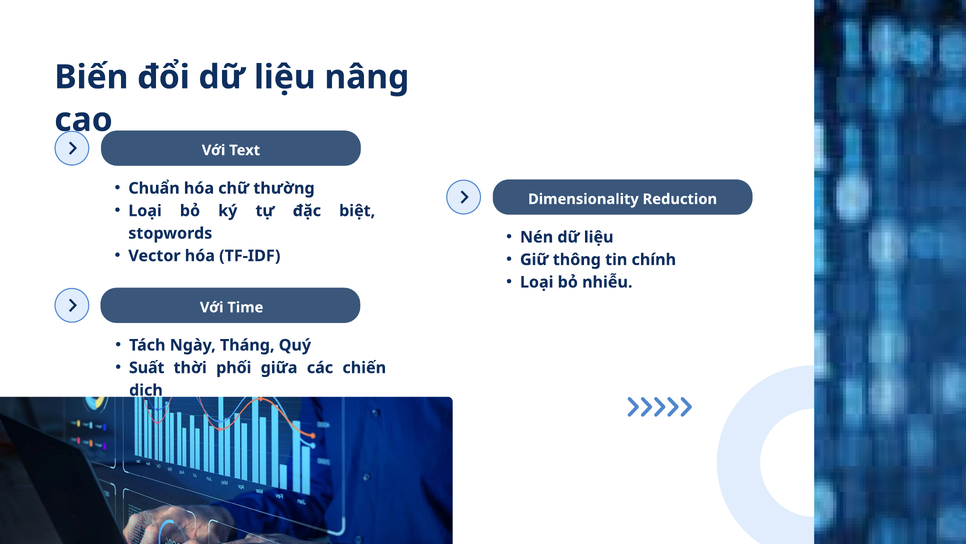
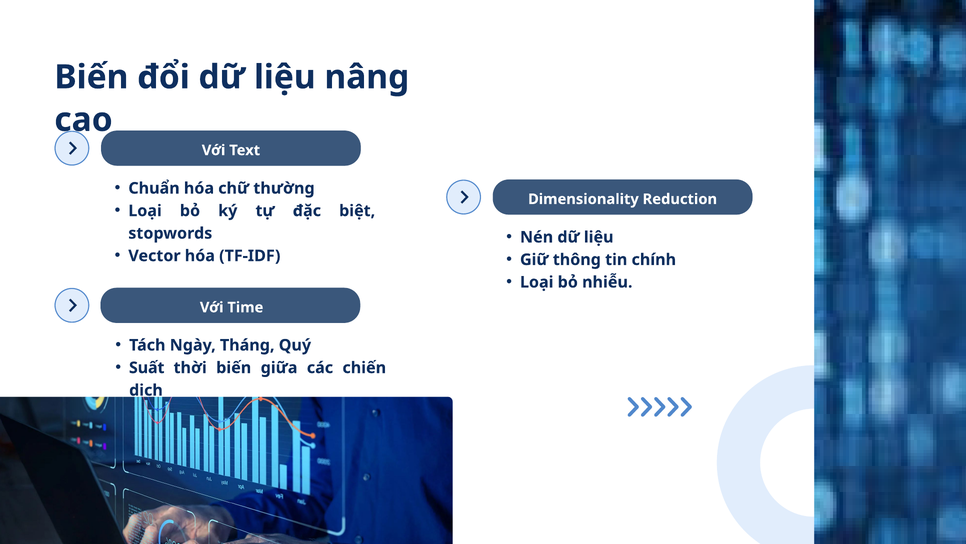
thời phối: phối -> biến
